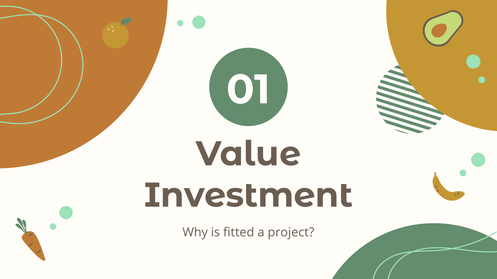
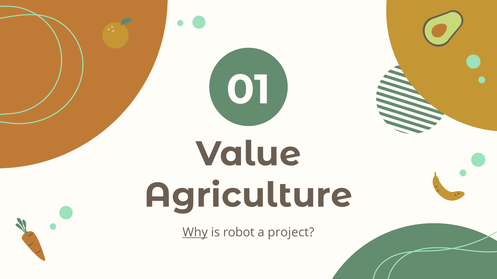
Investment: Investment -> Agriculture
Why underline: none -> present
fitted: fitted -> robot
